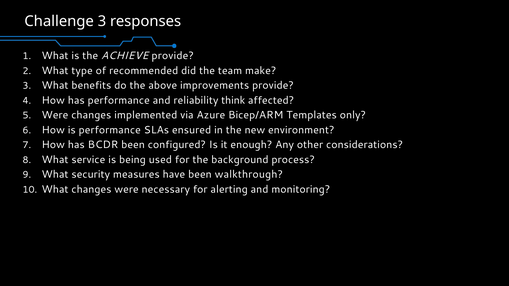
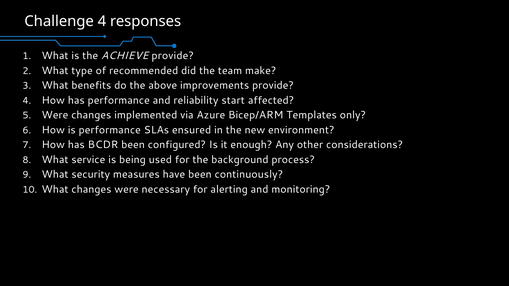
Challenge 3: 3 -> 4
think: think -> start
walkthrough: walkthrough -> continuously
